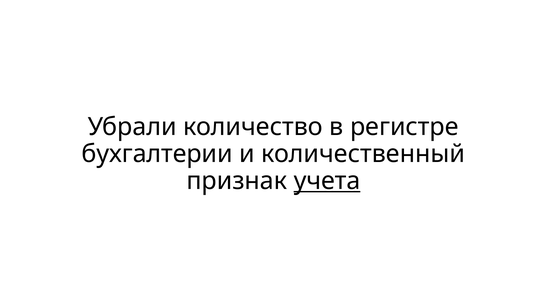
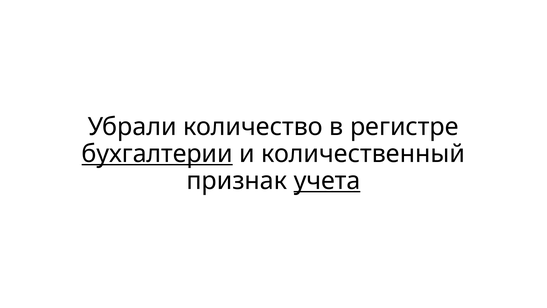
бухгалтерии underline: none -> present
